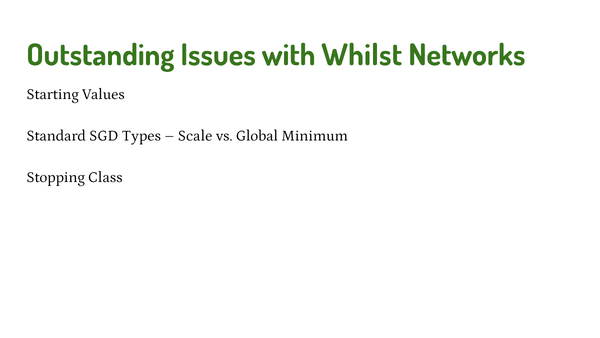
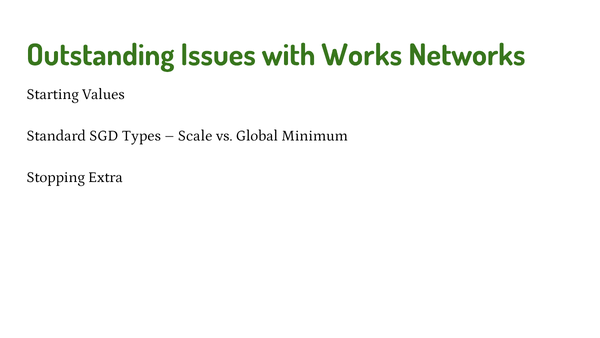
Whilst: Whilst -> Works
Class: Class -> Extra
